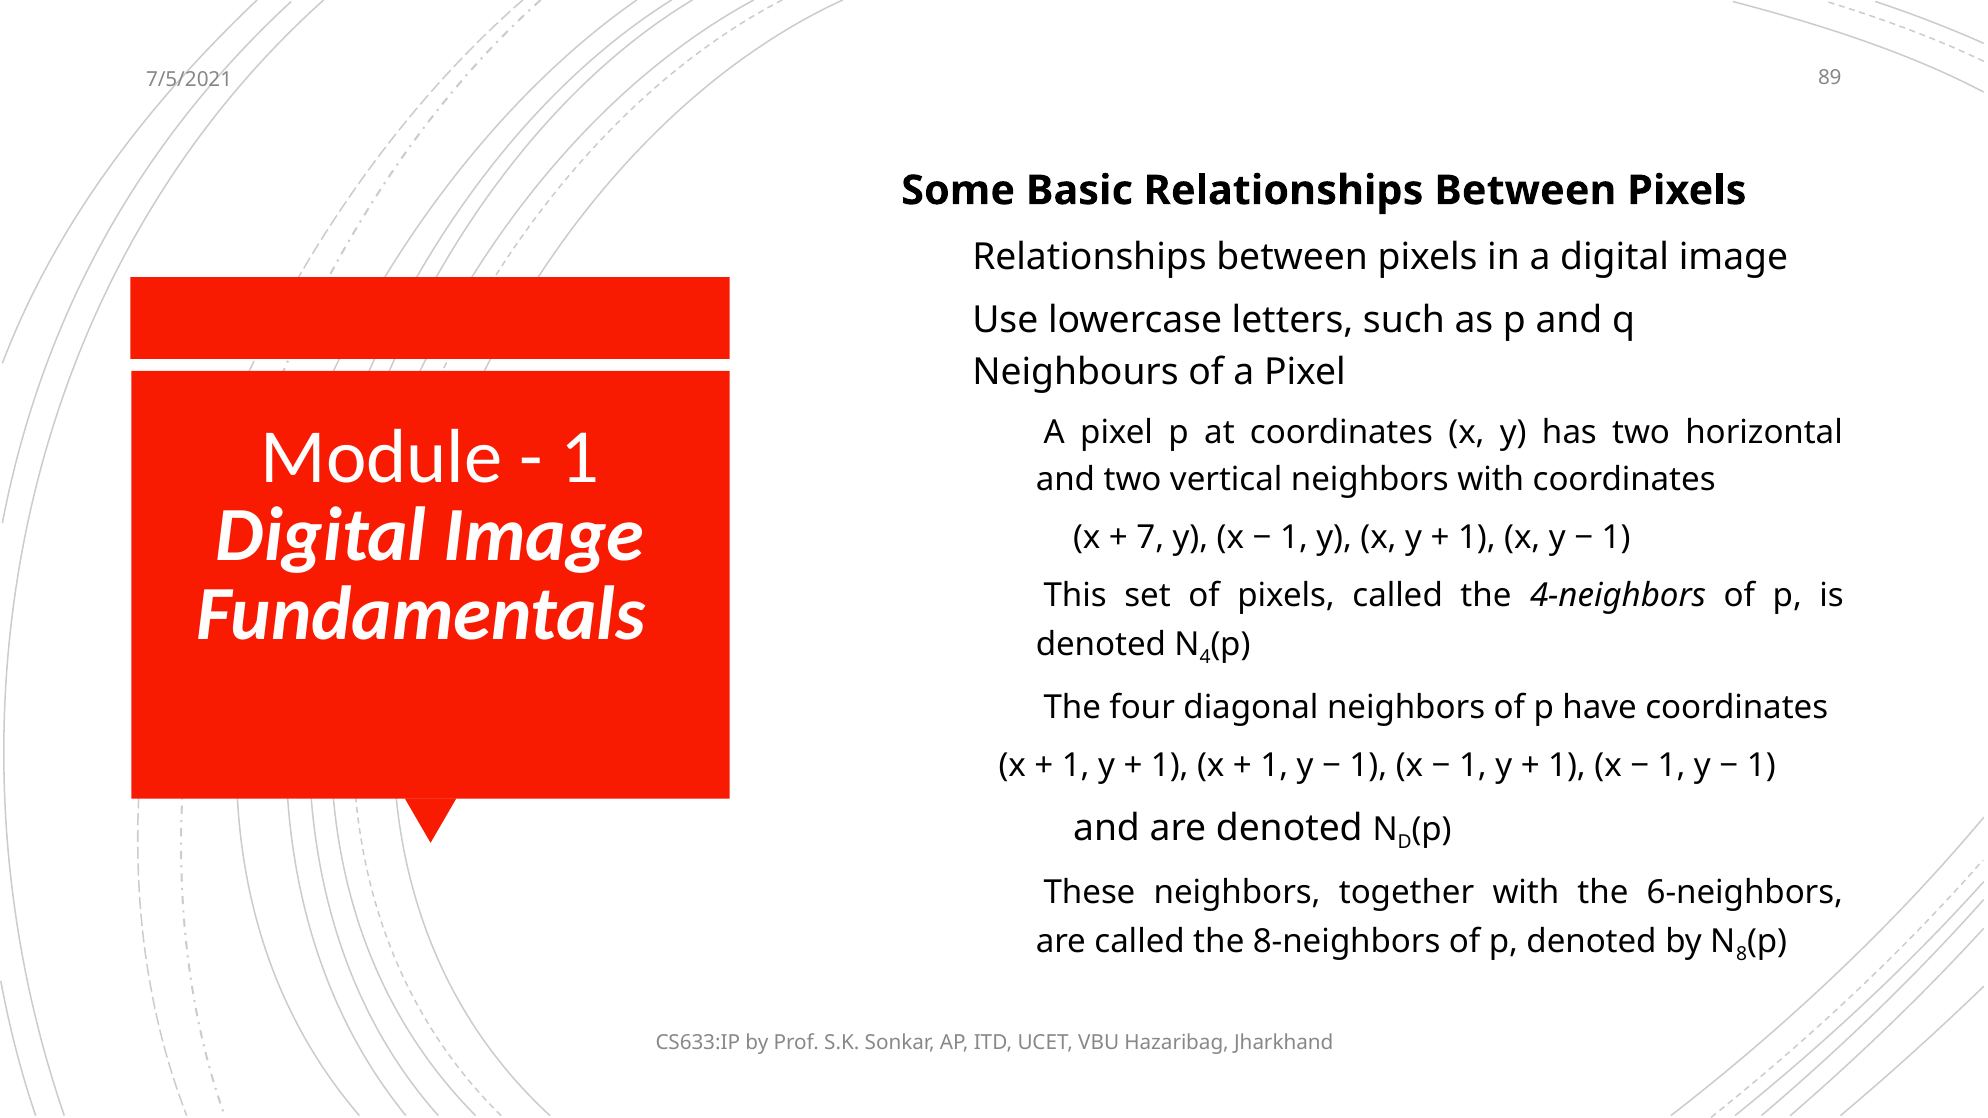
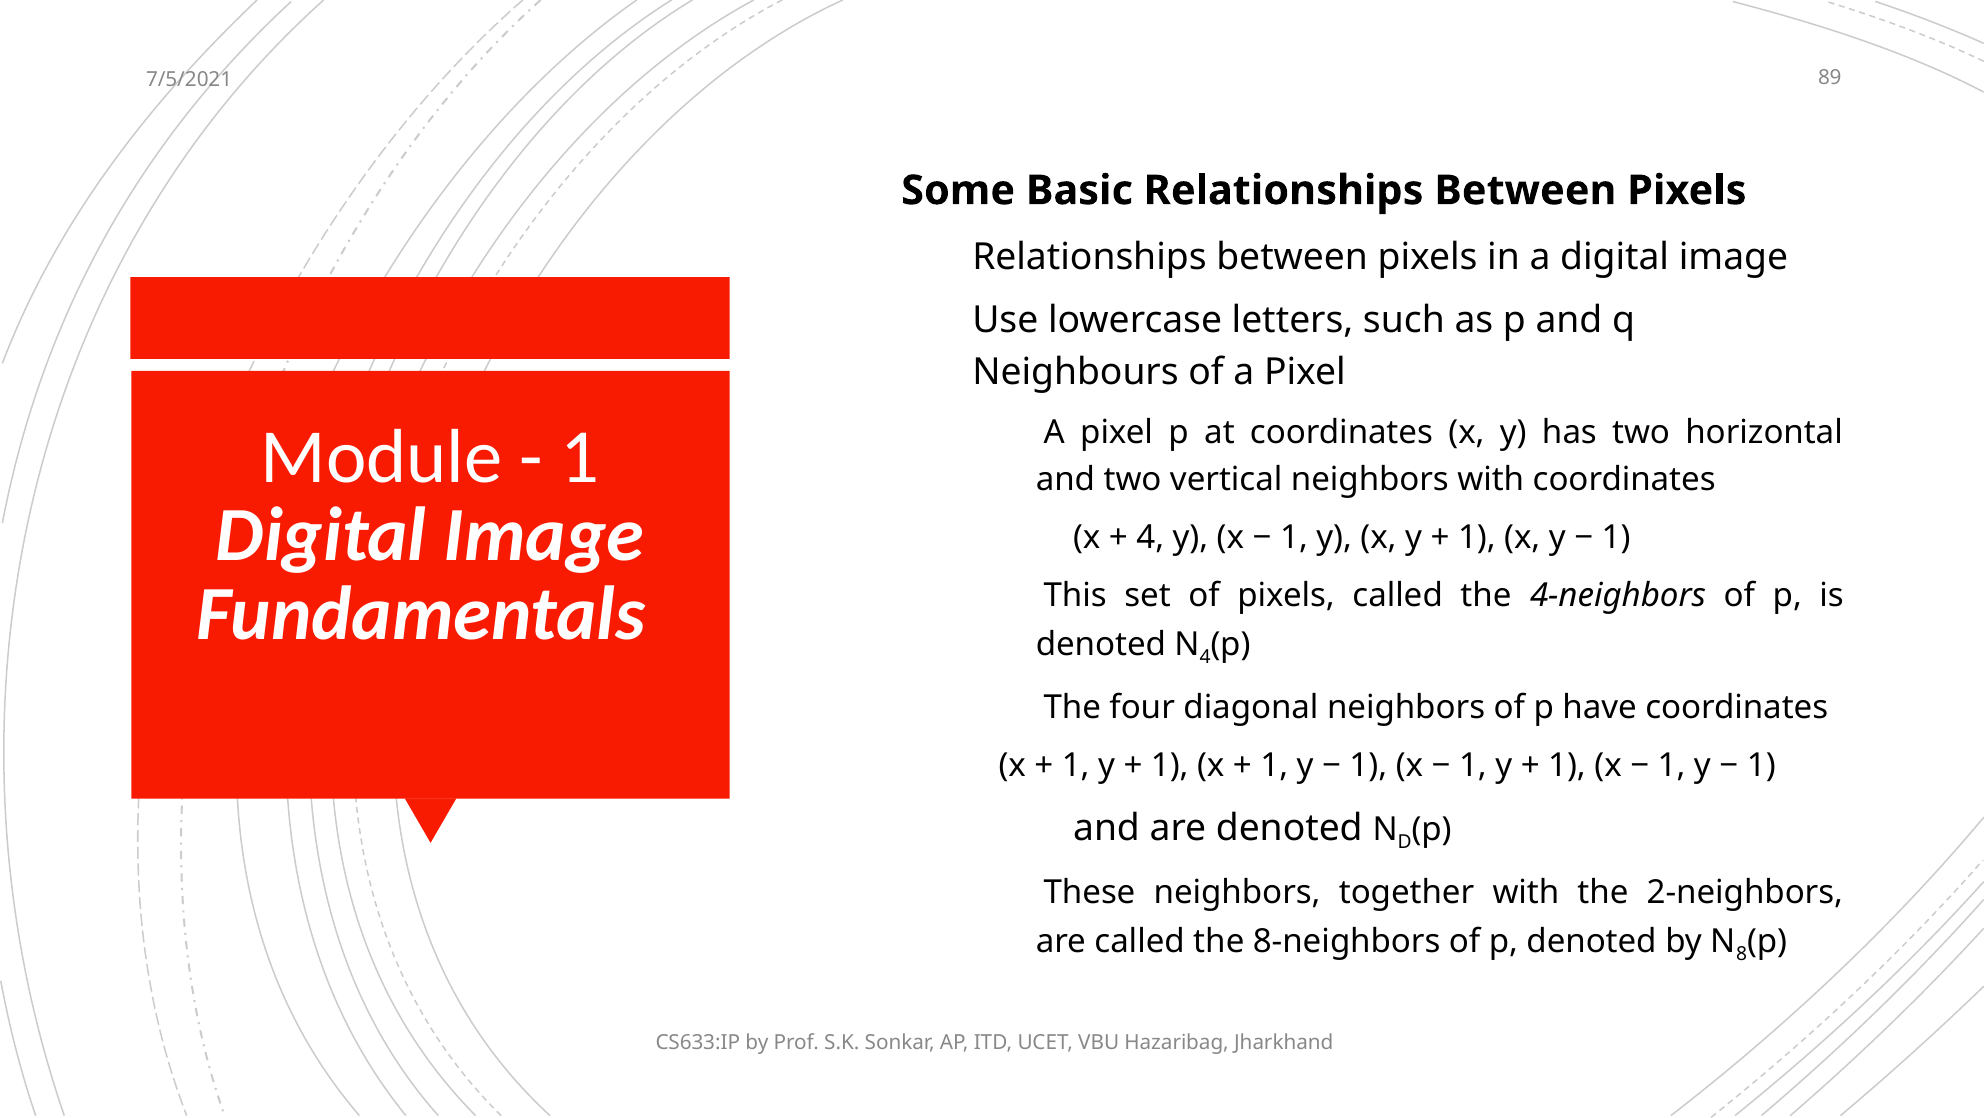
7 at (1150, 538): 7 -> 4
6-neighbors: 6-neighbors -> 2-neighbors
